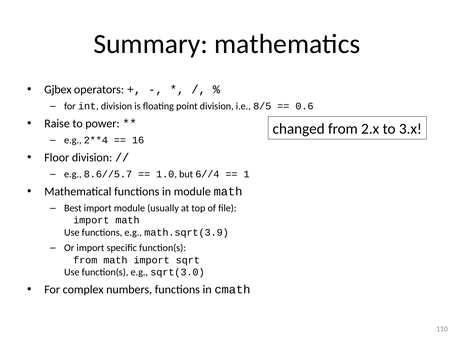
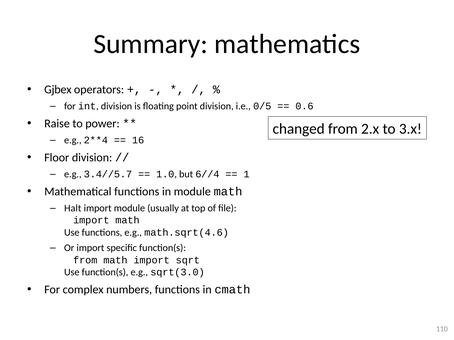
8/5: 8/5 -> 0/5
8.6//5.7: 8.6//5.7 -> 3.4//5.7
Best: Best -> Halt
math.sqrt(3.9: math.sqrt(3.9 -> math.sqrt(4.6
